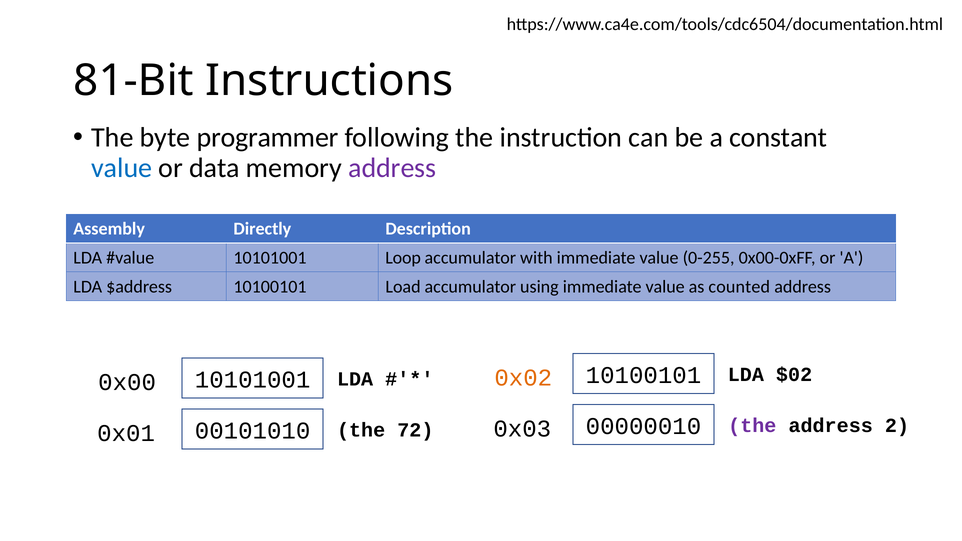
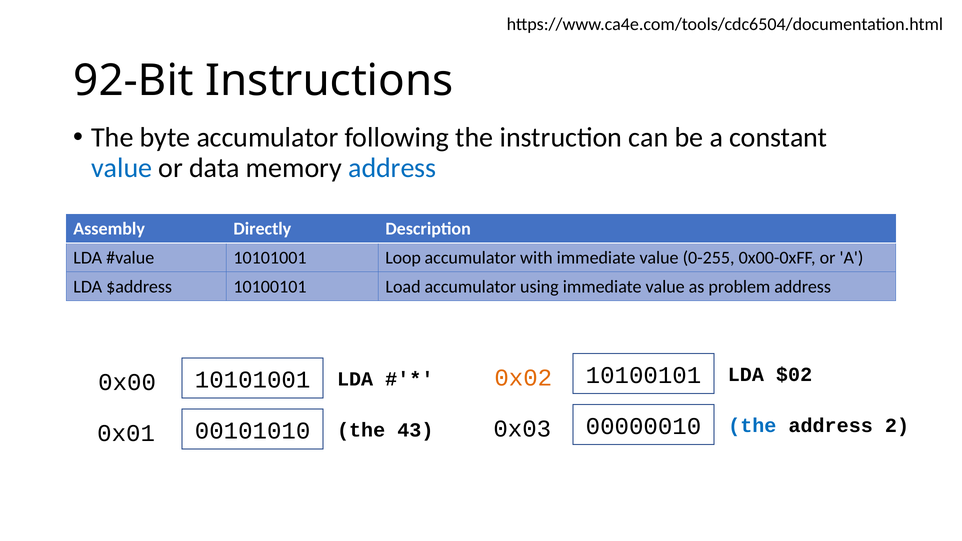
81-Bit: 81-Bit -> 92-Bit
byte programmer: programmer -> accumulator
address at (392, 168) colour: purple -> blue
counted: counted -> problem
the at (752, 426) colour: purple -> blue
72: 72 -> 43
